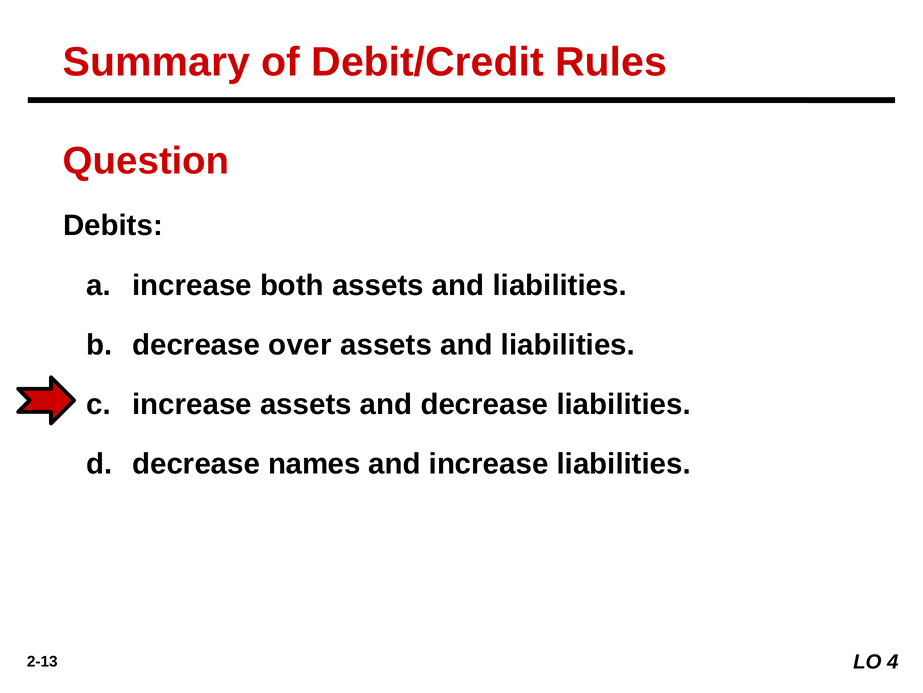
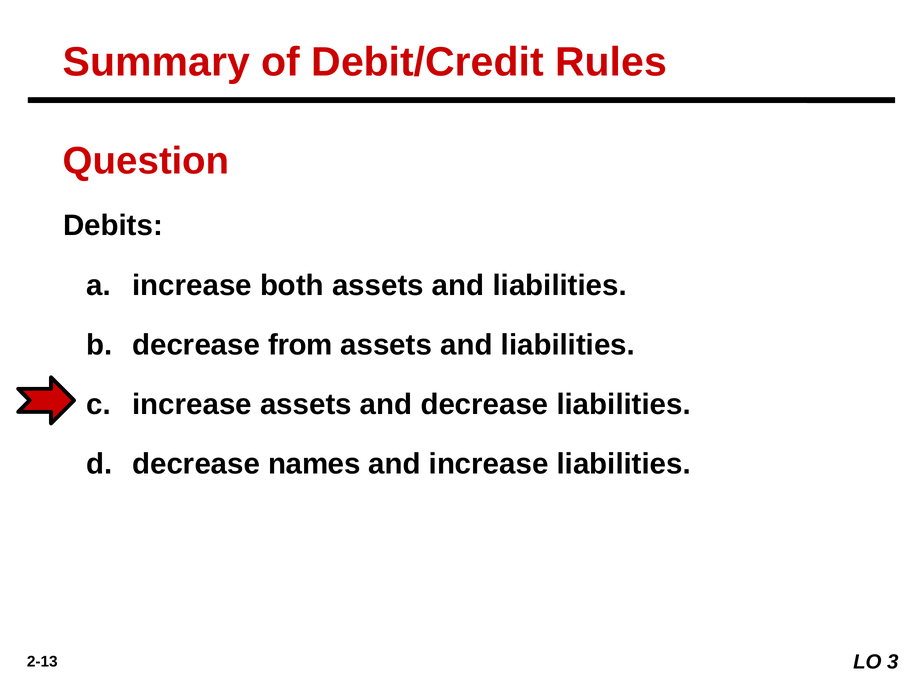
over: over -> from
4: 4 -> 3
